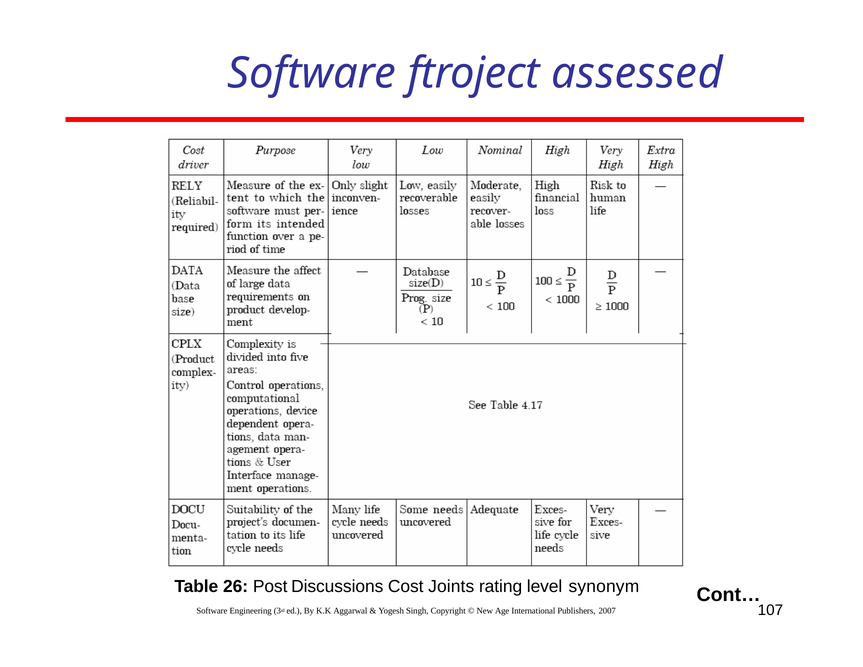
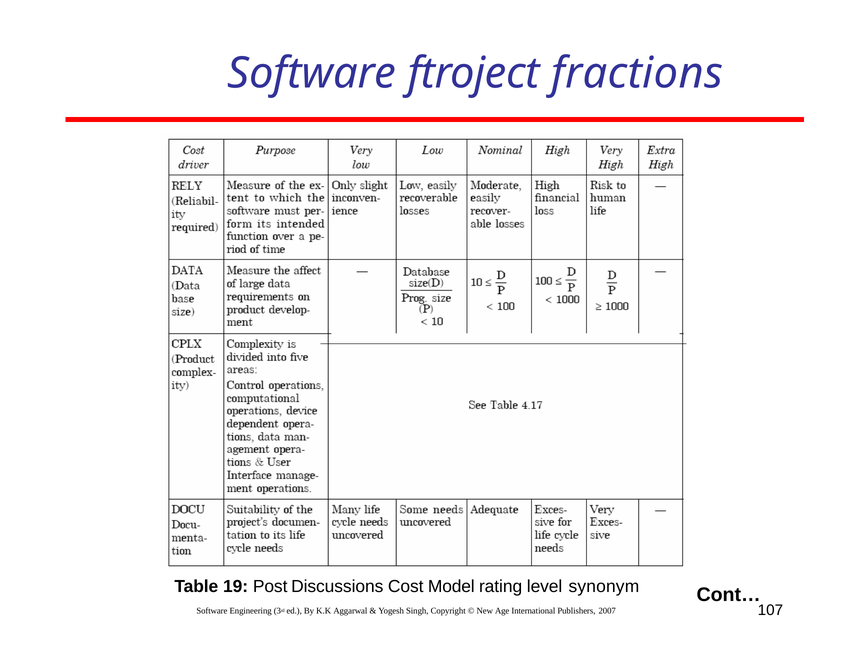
assessed: assessed -> fractions
26: 26 -> 19
Joints: Joints -> Model
